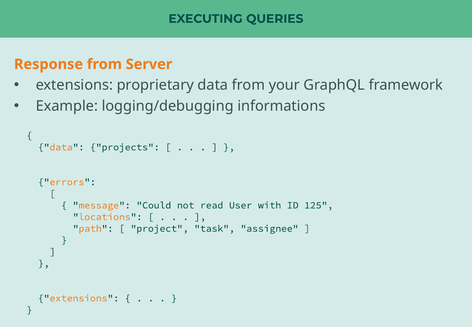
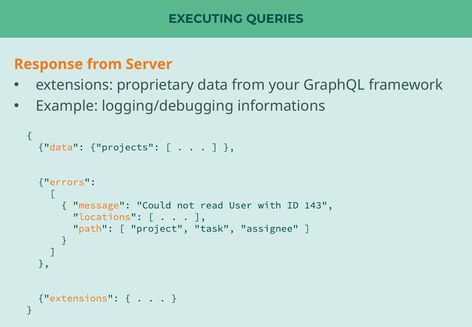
125: 125 -> 143
